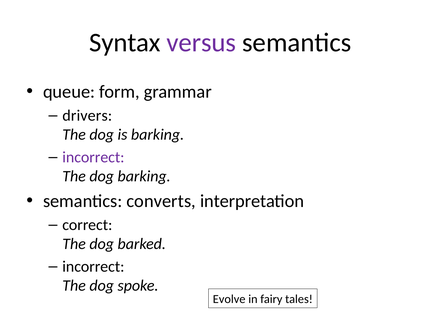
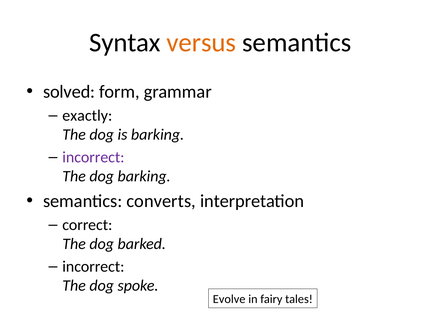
versus colour: purple -> orange
queue: queue -> solved
drivers: drivers -> exactly
